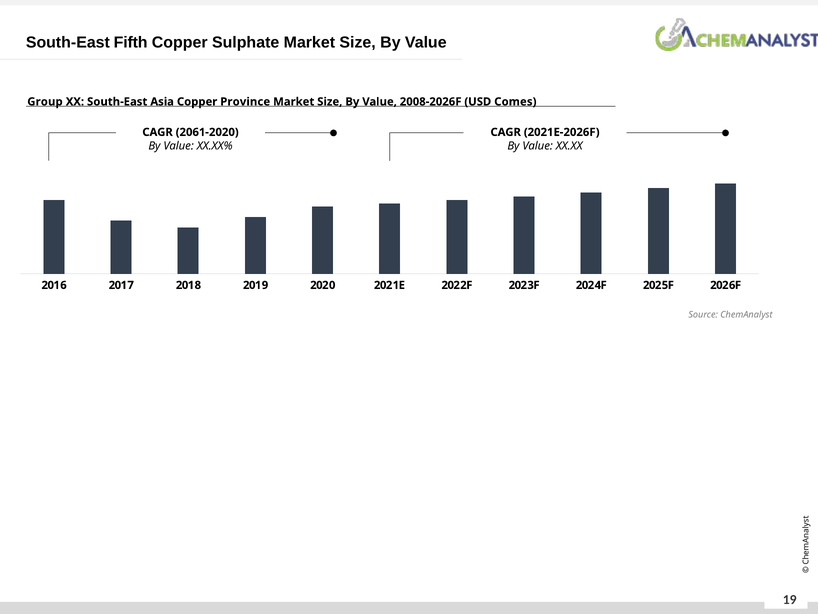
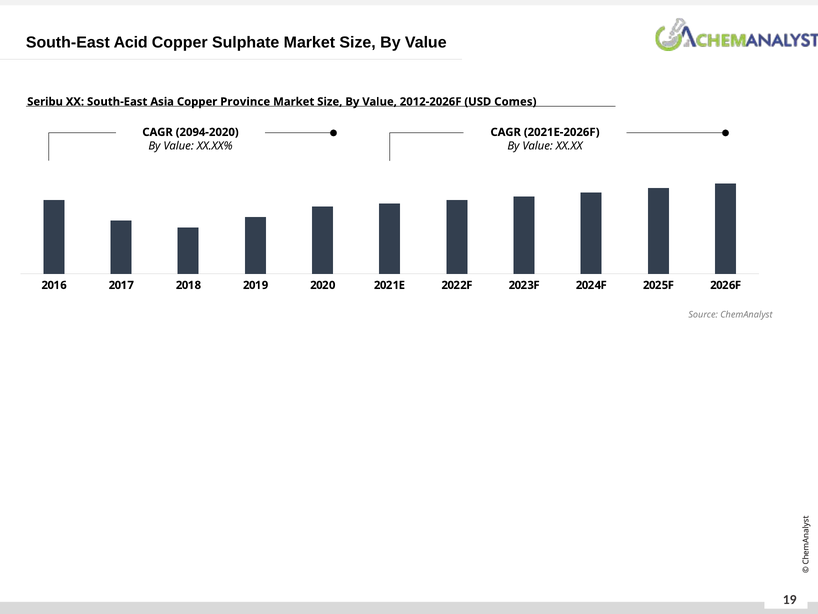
Fifth: Fifth -> Acid
Group: Group -> Seribu
2008-2026F: 2008-2026F -> 2012-2026F
2061-2020: 2061-2020 -> 2094-2020
